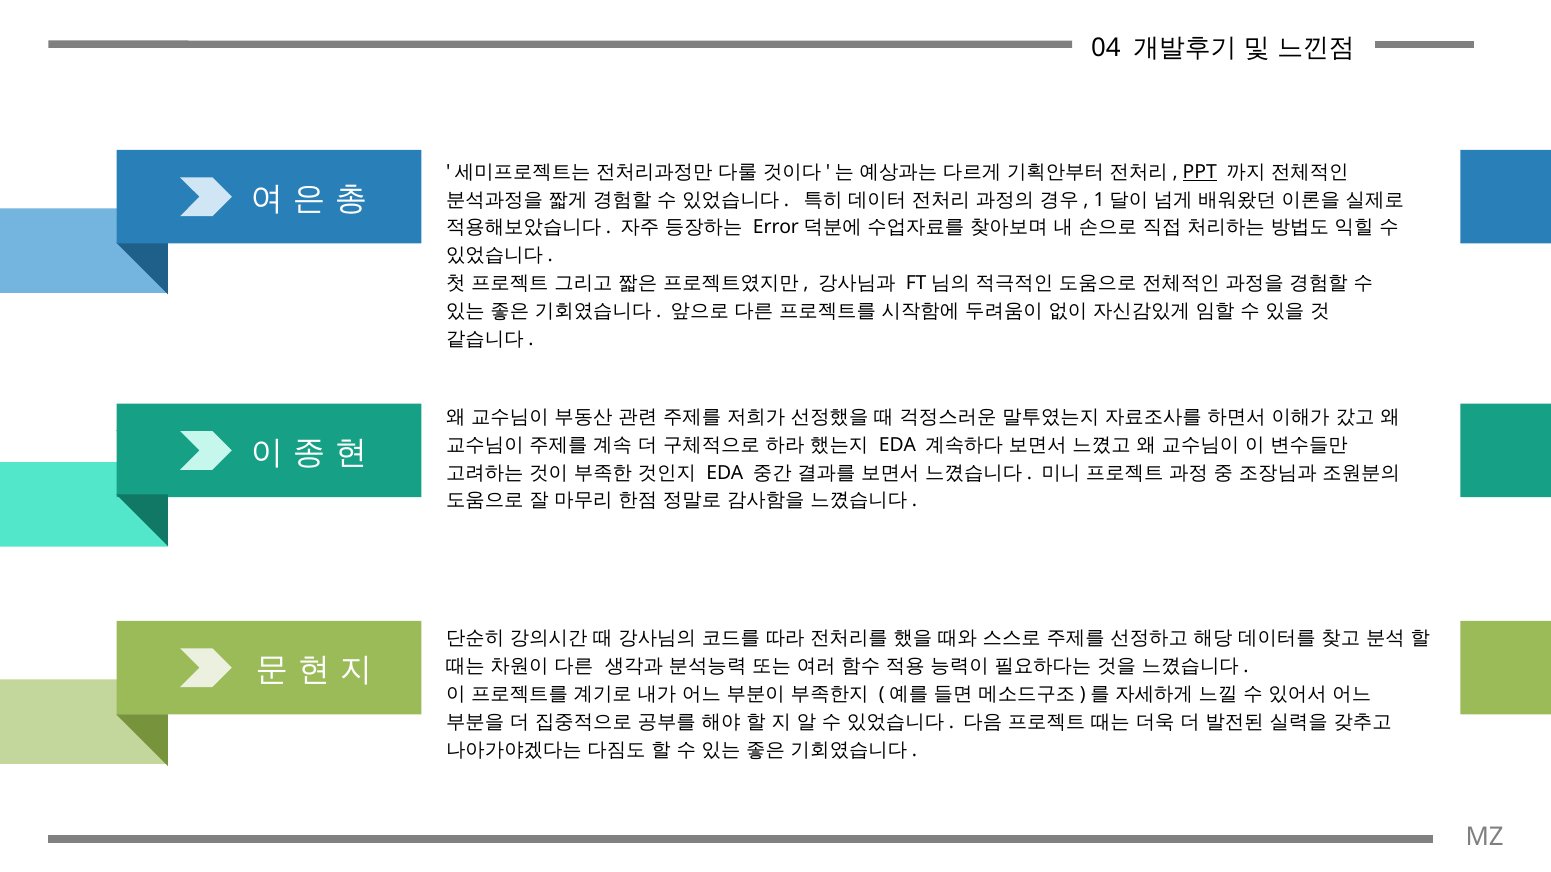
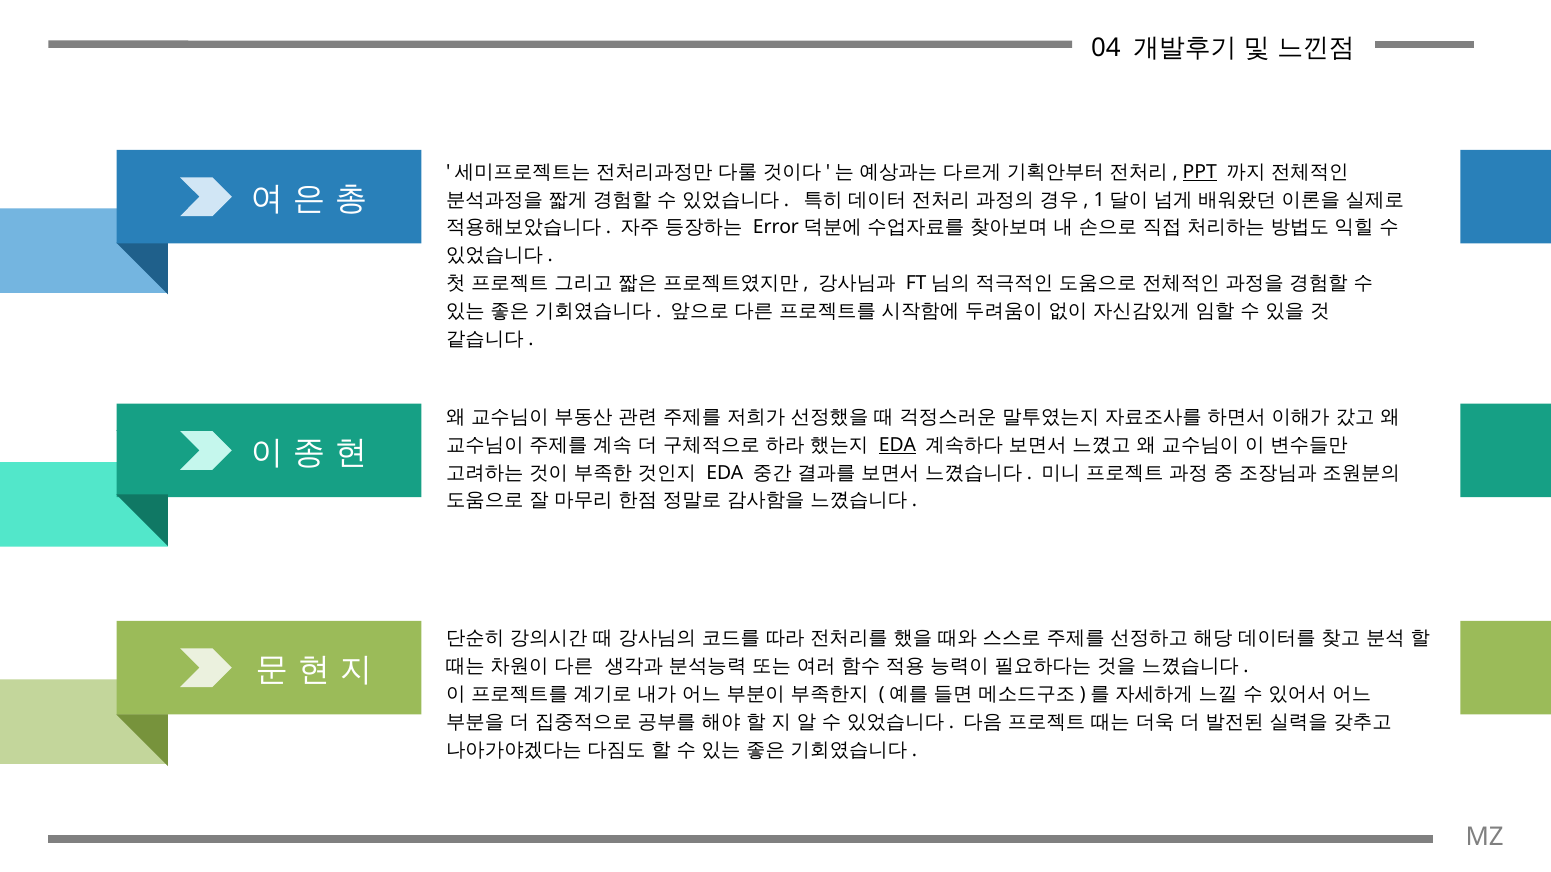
EDA at (897, 445) underline: none -> present
